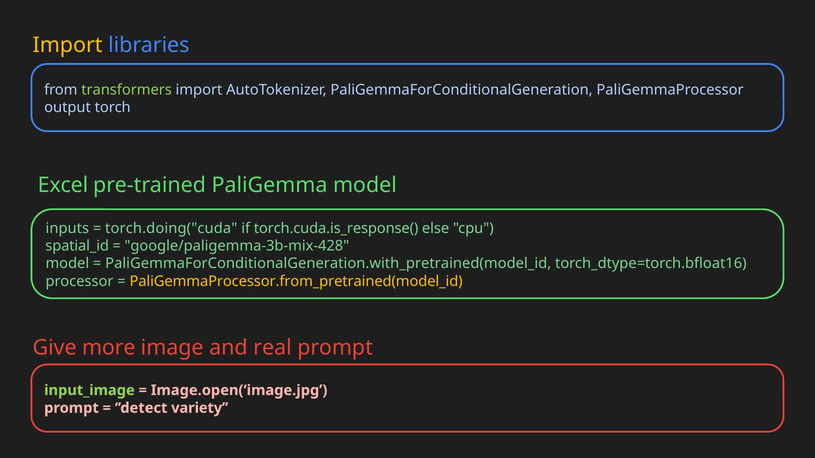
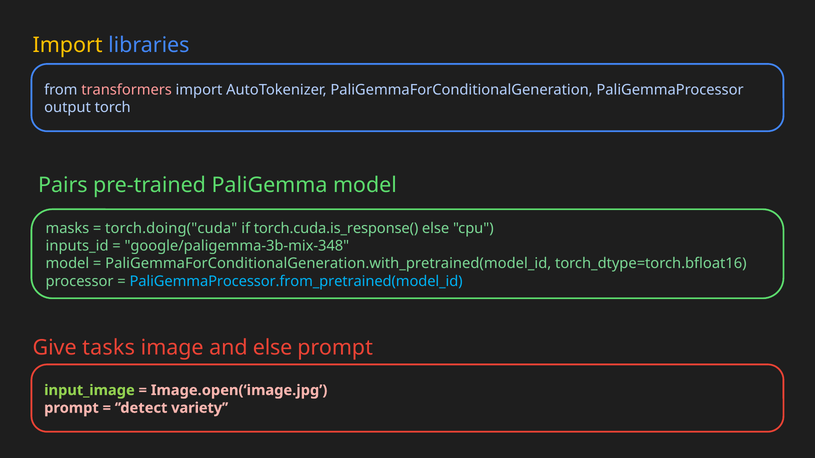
transformers colour: light green -> pink
Excel: Excel -> Pairs
inputs: inputs -> masks
spatial_id: spatial_id -> inputs_id
google/paligemma-3b-mix-428: google/paligemma-3b-mix-428 -> google/paligemma-3b-mix-348
PaliGemmaProcessor.from_pretrained(model_id colour: yellow -> light blue
more: more -> tasks
and real: real -> else
